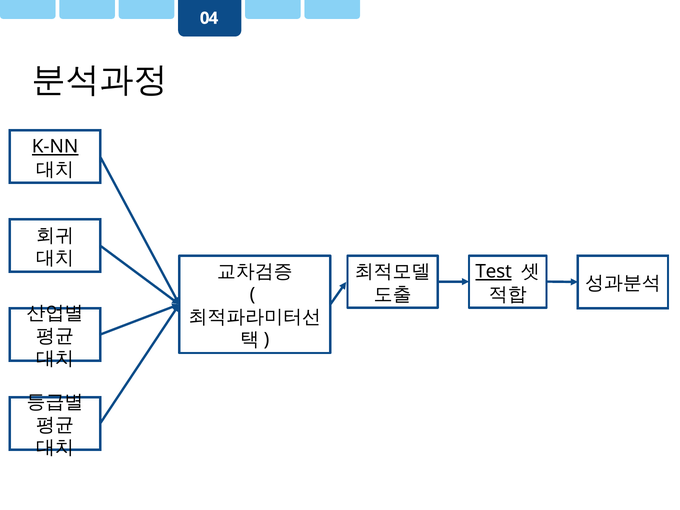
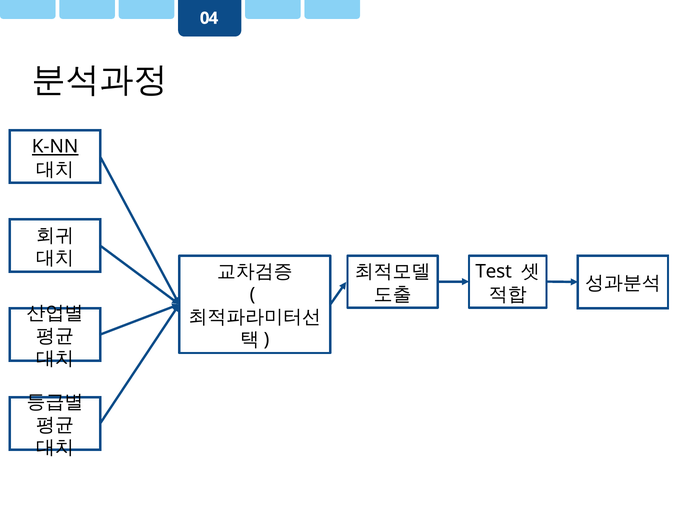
Test underline: present -> none
